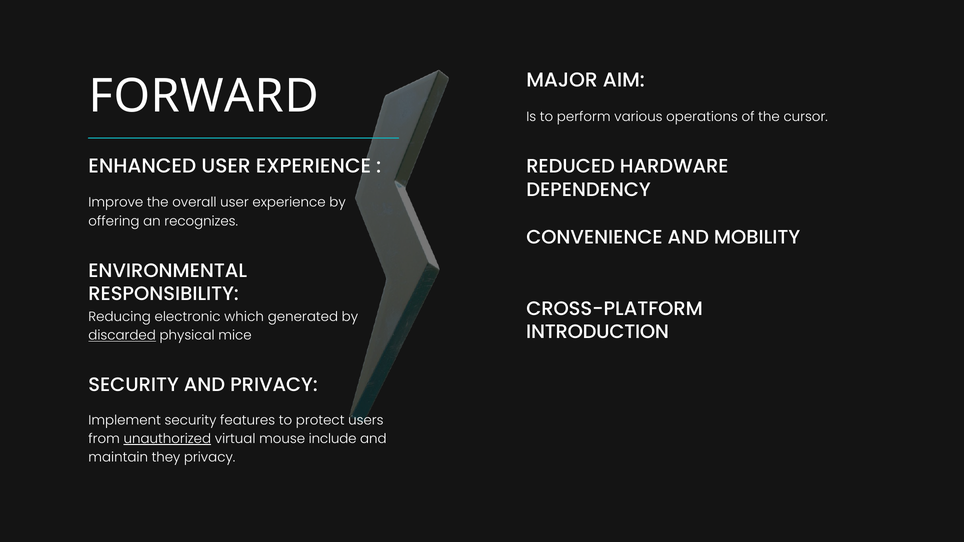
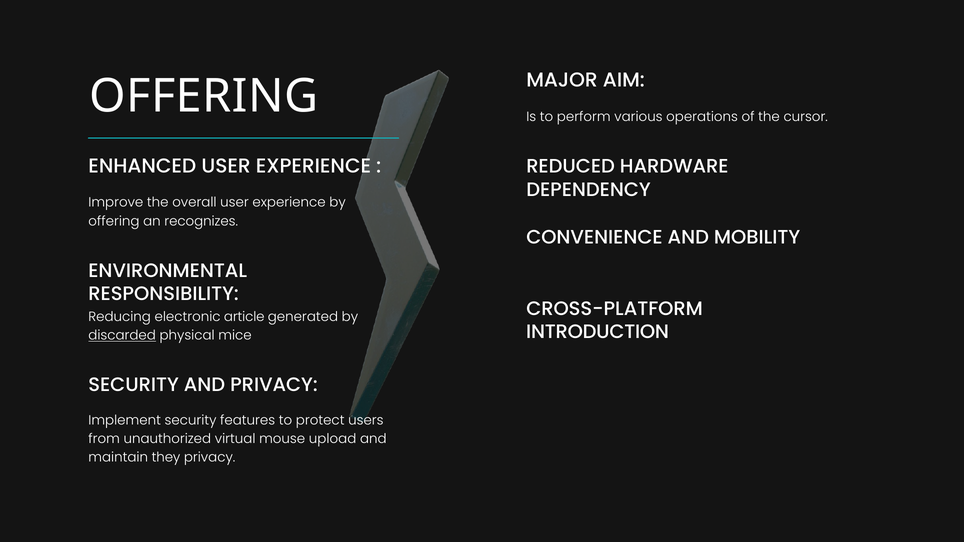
FORWARD at (204, 96): FORWARD -> OFFERING
which: which -> article
unauthorized underline: present -> none
include: include -> upload
